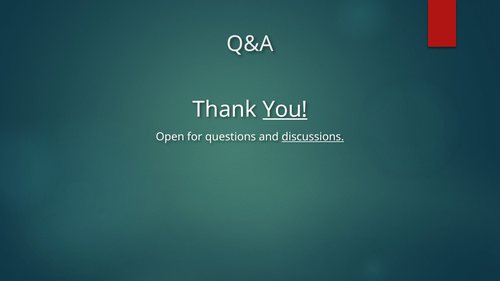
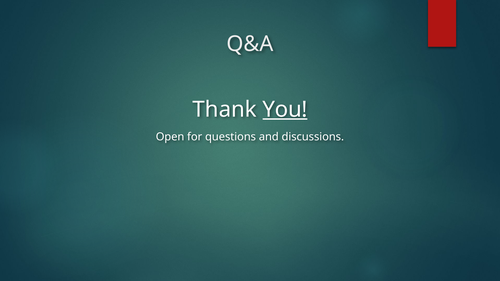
discussions underline: present -> none
